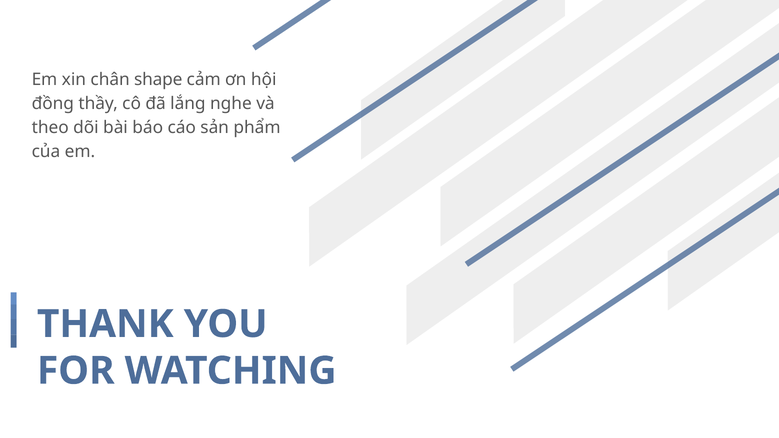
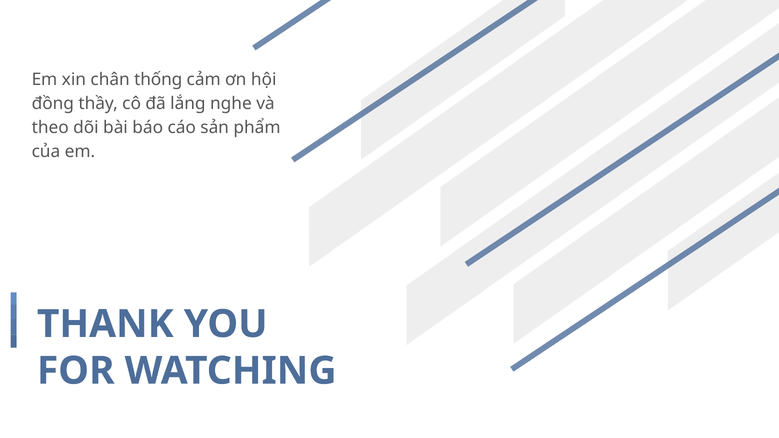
shape: shape -> thống
